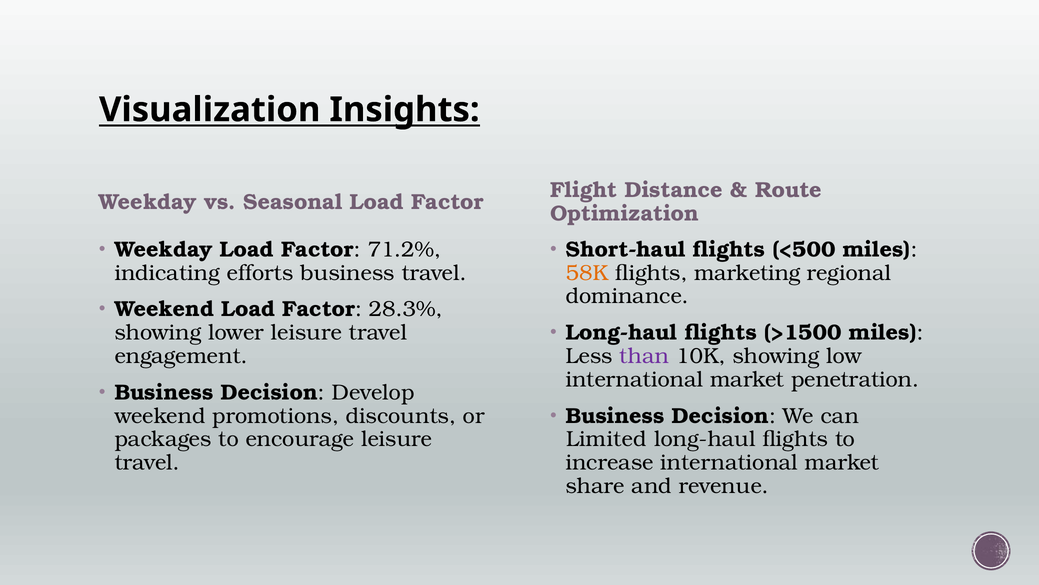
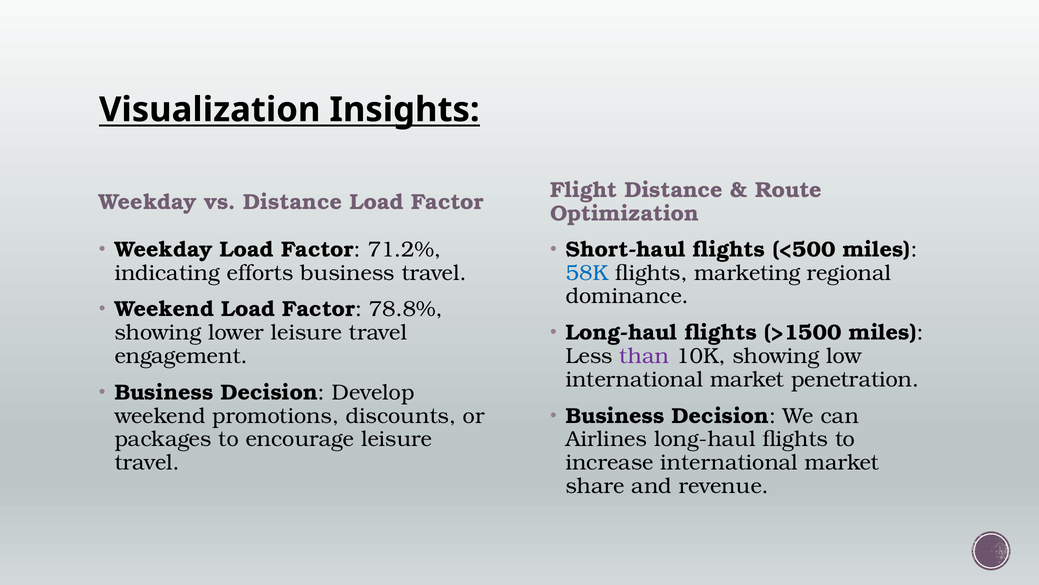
vs Seasonal: Seasonal -> Distance
58K colour: orange -> blue
28.3%: 28.3% -> 78.8%
Limited: Limited -> Airlines
